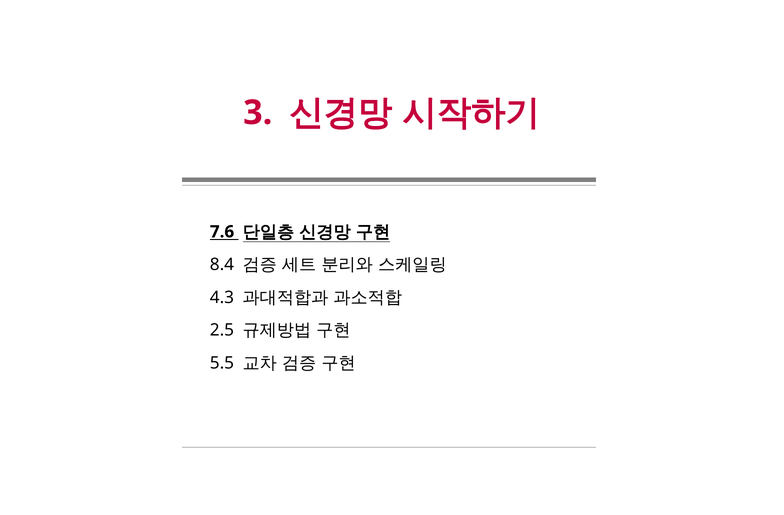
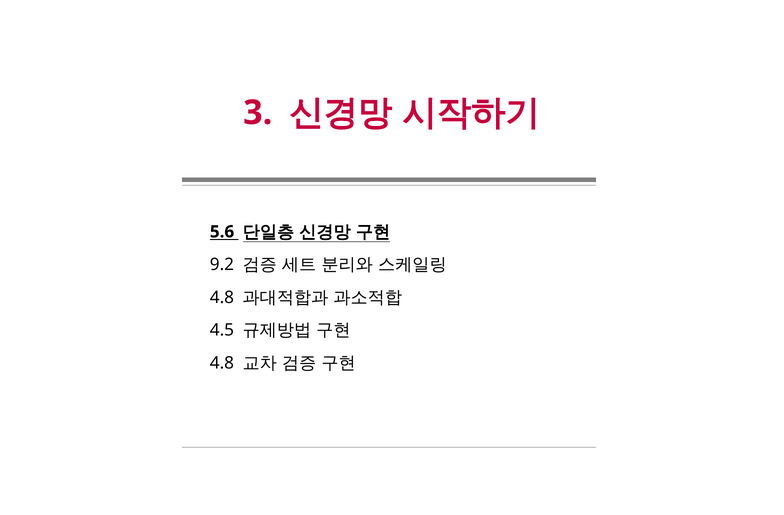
7.6: 7.6 -> 5.6
8.4: 8.4 -> 9.2
4.3 at (222, 297): 4.3 -> 4.8
2.5: 2.5 -> 4.5
5.5 at (222, 363): 5.5 -> 4.8
